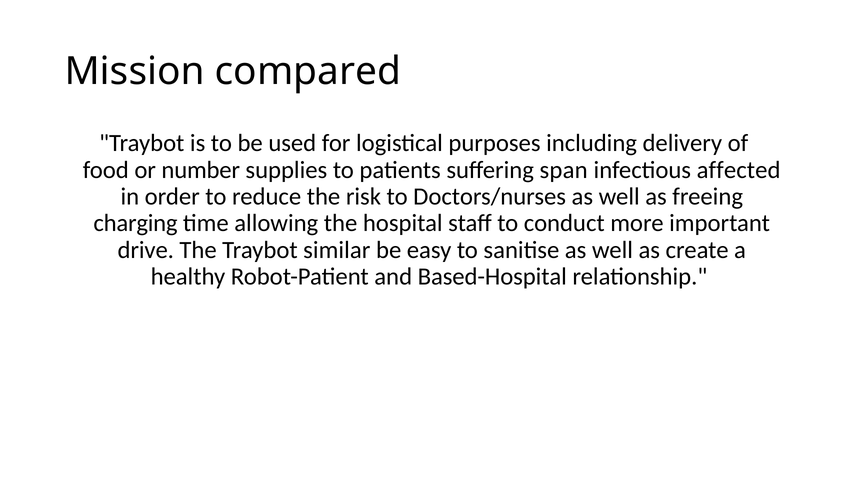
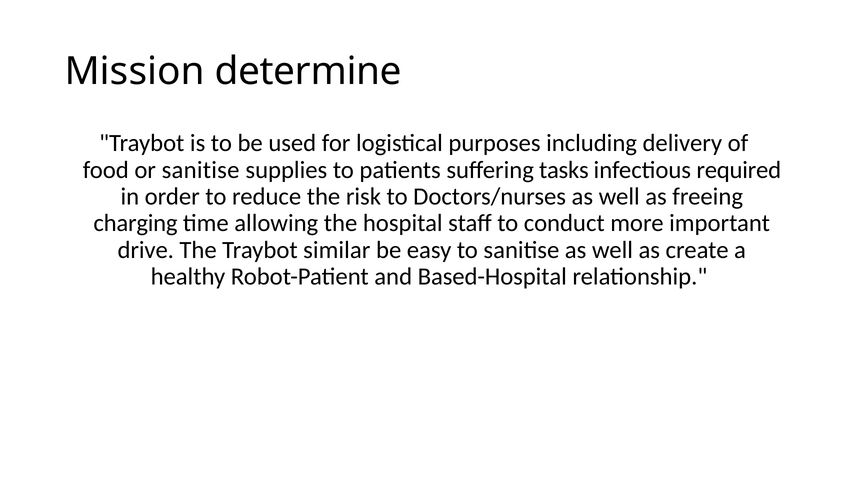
compared: compared -> determine
or number: number -> sanitise
span: span -> tasks
affected: affected -> required
